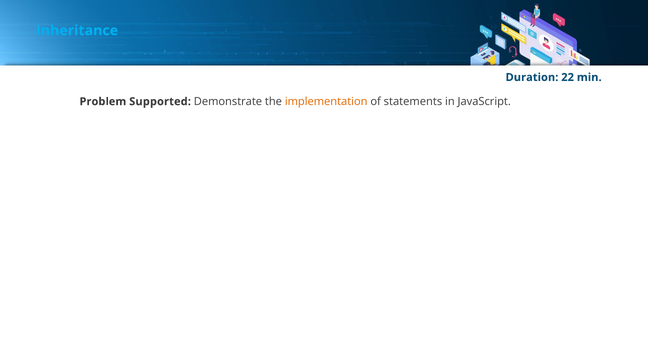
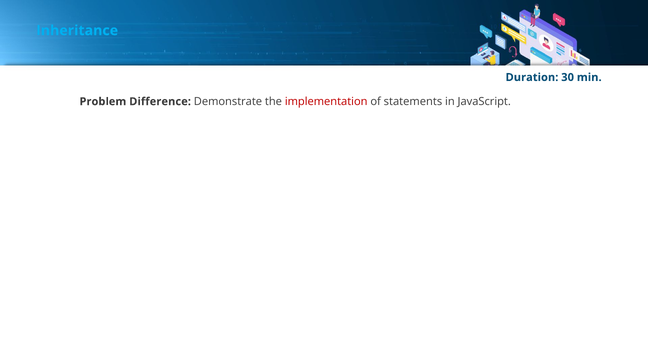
22: 22 -> 30
Supported: Supported -> Difference
implementation colour: orange -> red
